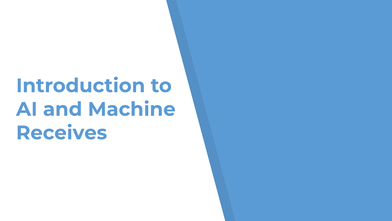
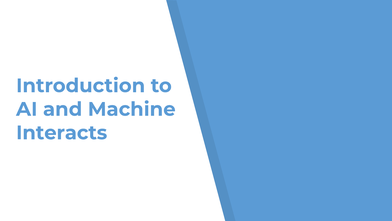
Receives: Receives -> Interacts
